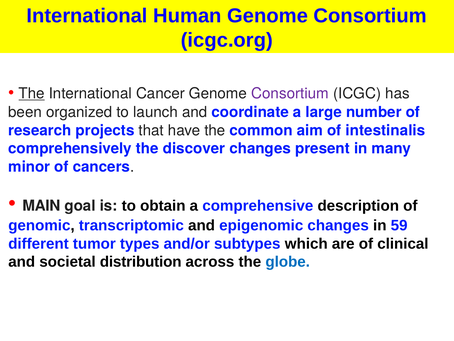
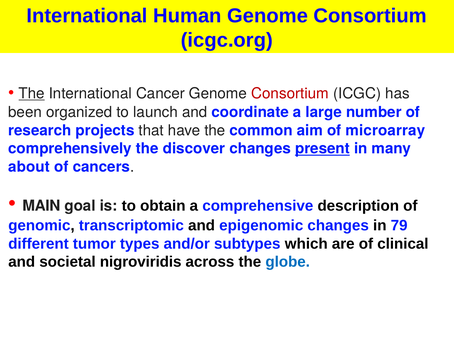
Consortium at (290, 93) colour: purple -> red
intestinalis: intestinalis -> microarray
present underline: none -> present
minor: minor -> about
59: 59 -> 79
distribution: distribution -> nigroviridis
